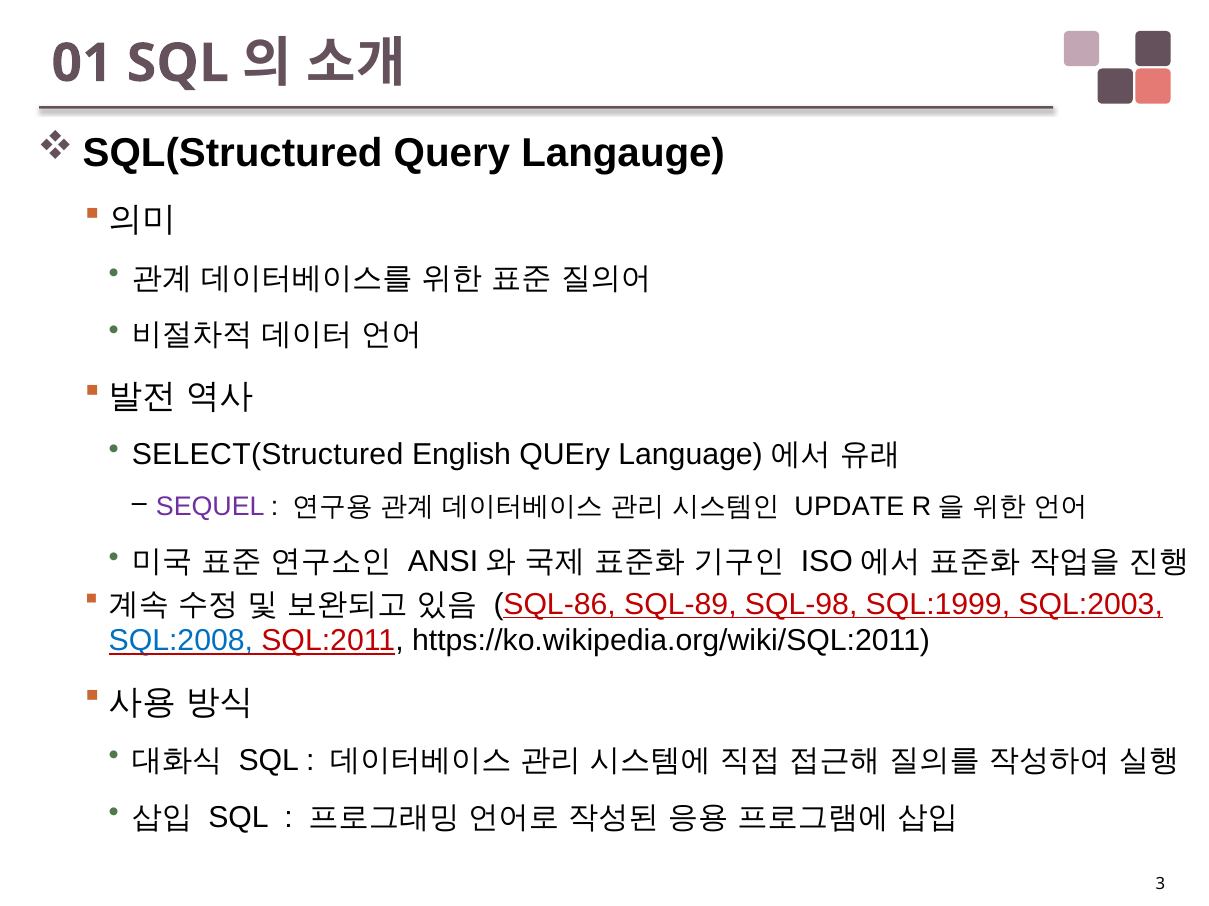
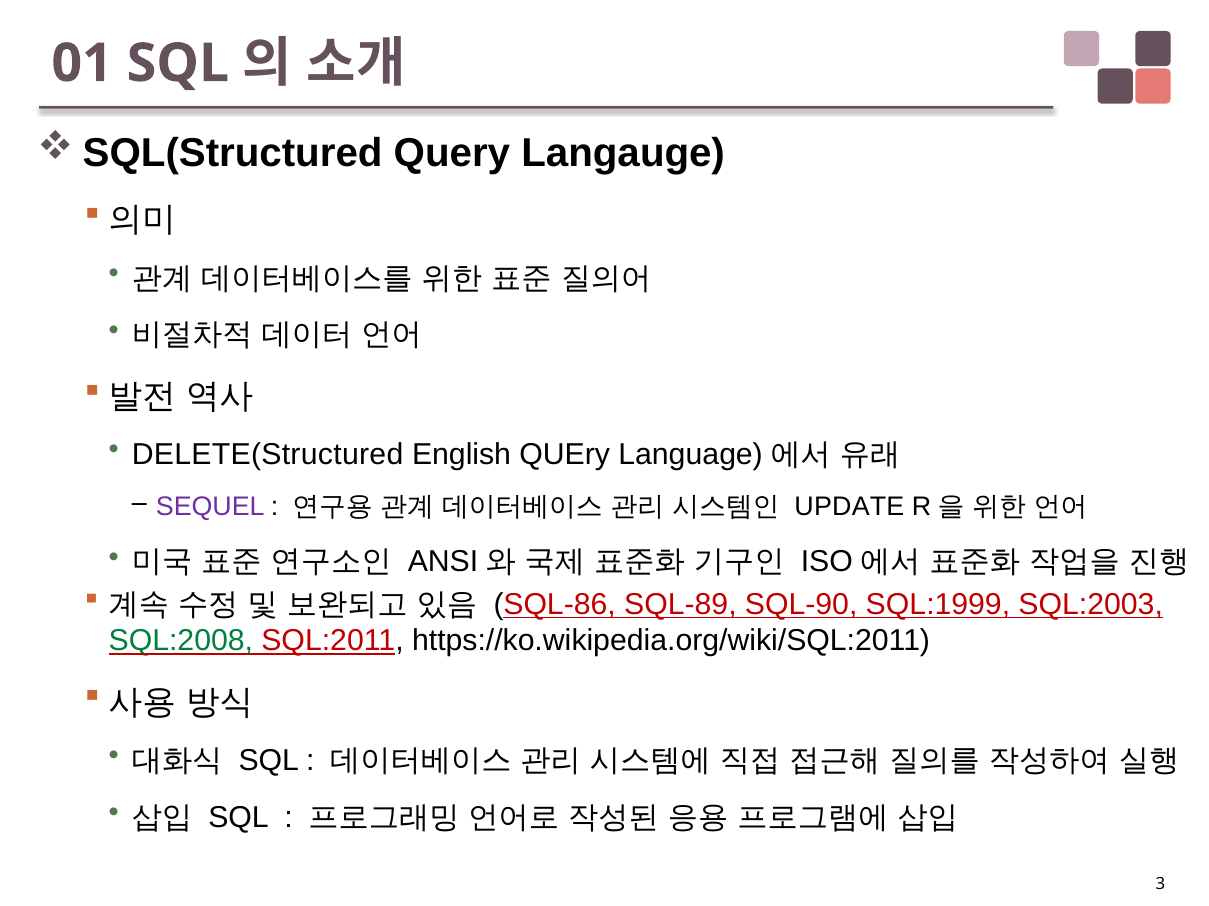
SELECT(Structured: SELECT(Structured -> DELETE(Structured
SQL-98: SQL-98 -> SQL-90
SQL:2008 colour: blue -> green
